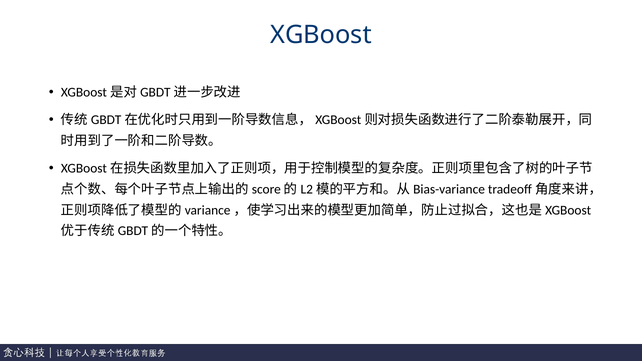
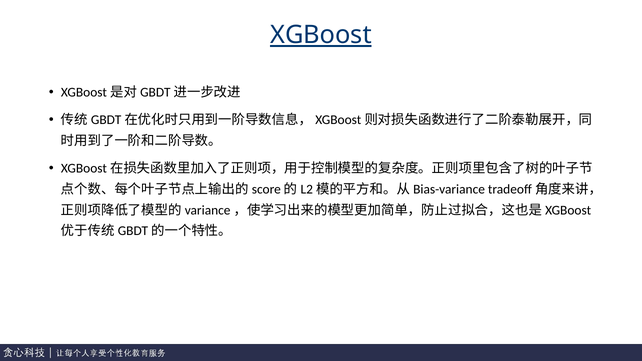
XGBoost underline: none -> present
